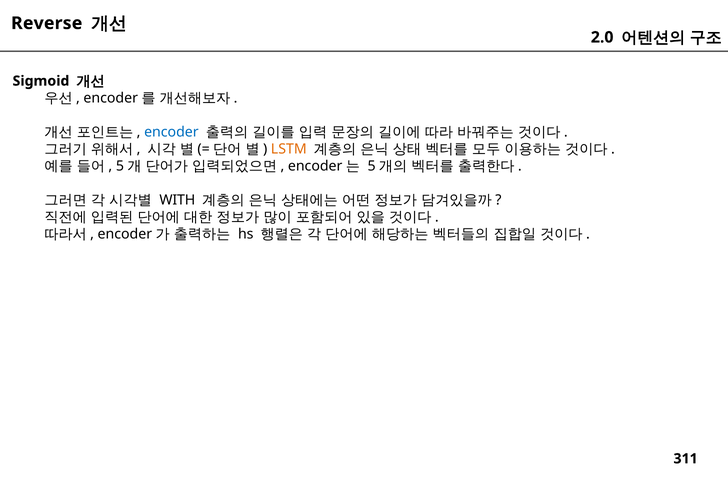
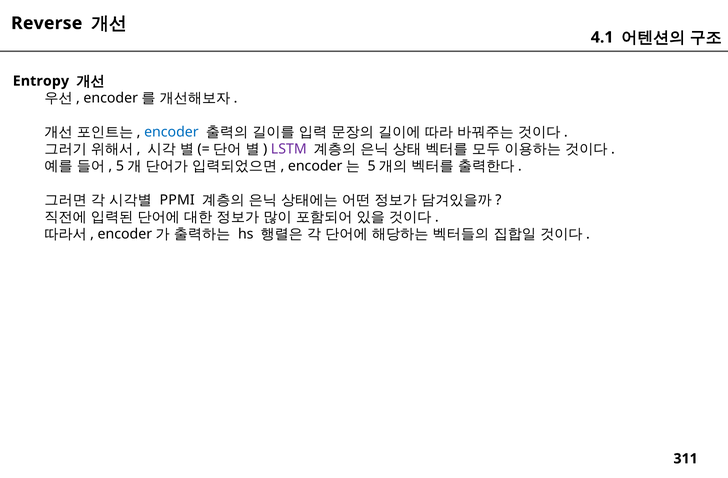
2.0: 2.0 -> 4.1
Sigmoid: Sigmoid -> Entropy
LSTM colour: orange -> purple
WITH: WITH -> PPMI
